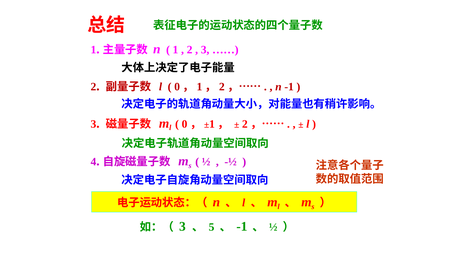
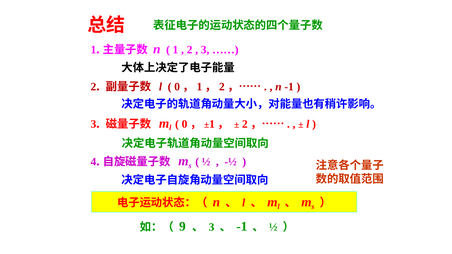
3 at (182, 227): 3 -> 9
5 at (211, 227): 5 -> 3
